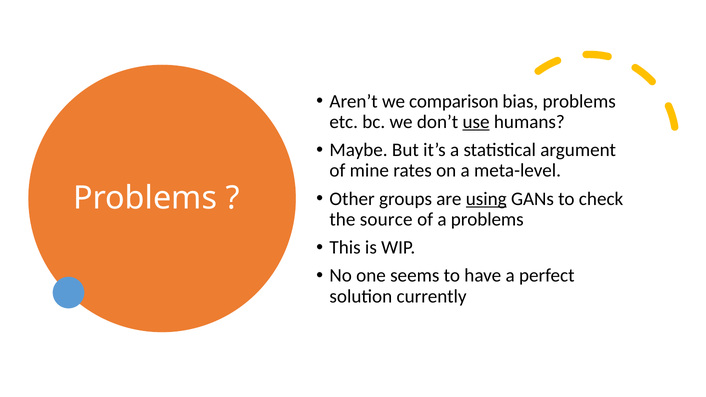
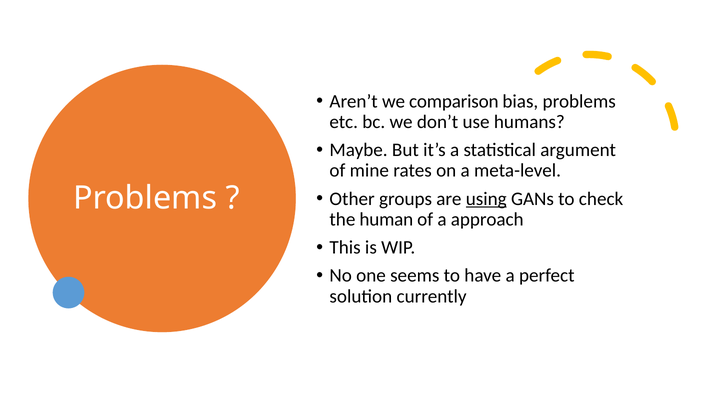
use underline: present -> none
source: source -> human
a problems: problems -> approach
